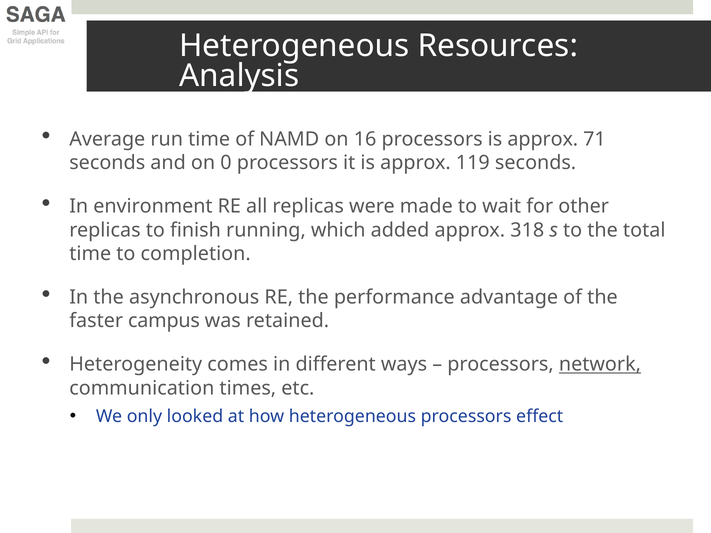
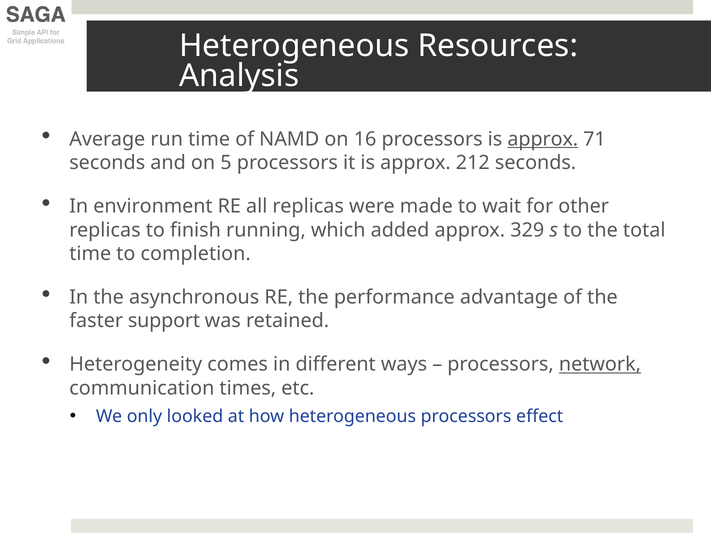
approx at (543, 139) underline: none -> present
0: 0 -> 5
119: 119 -> 212
318: 318 -> 329
campus: campus -> support
